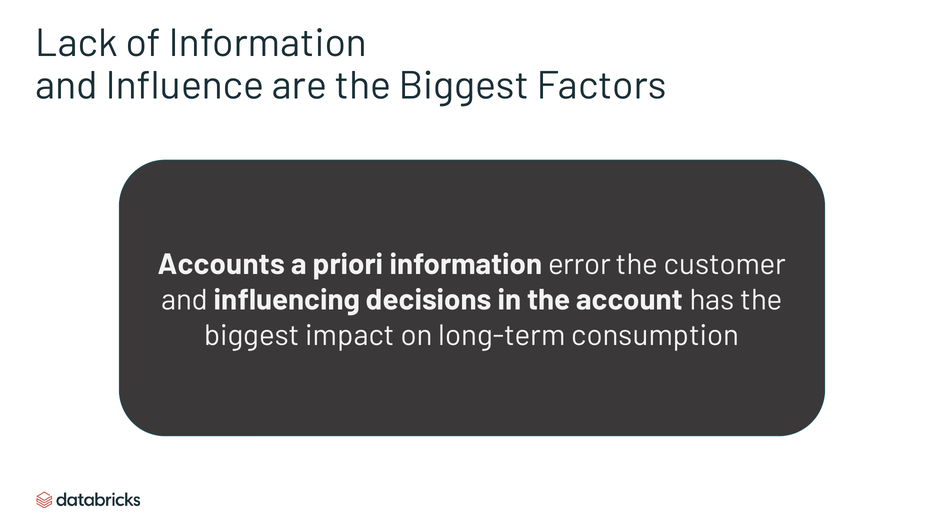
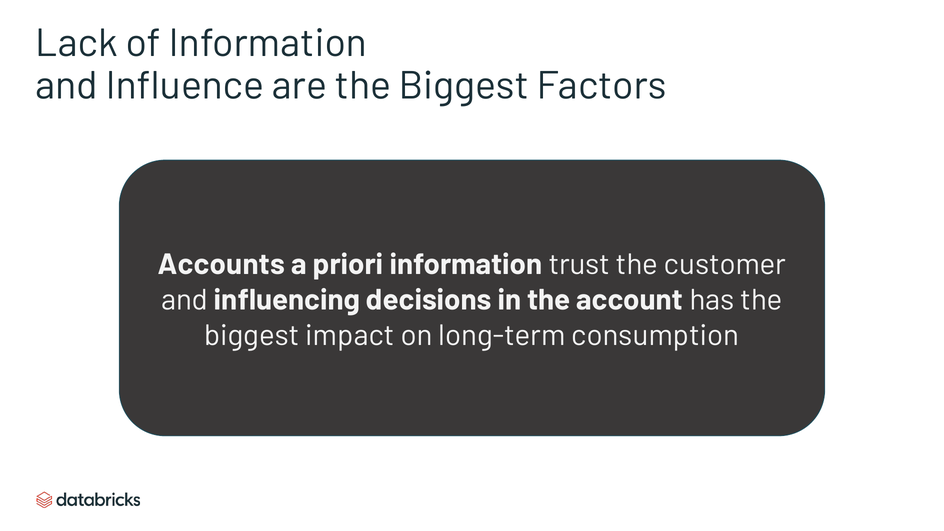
error: error -> trust
